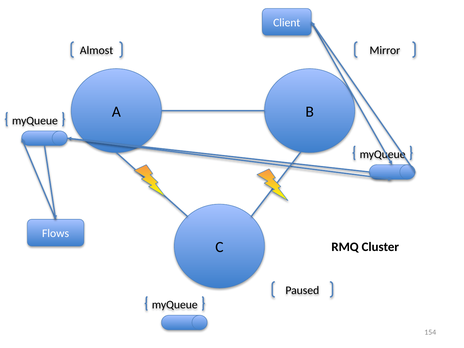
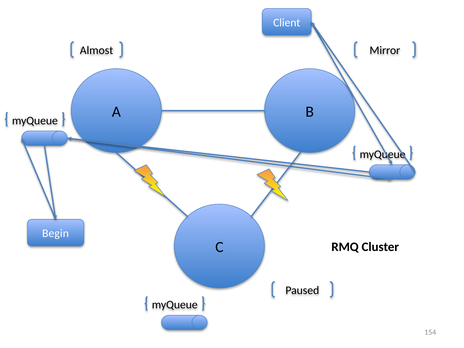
Flows: Flows -> Begin
